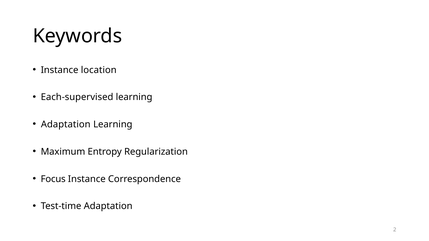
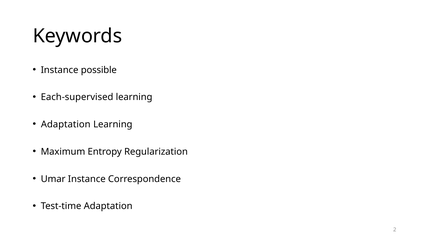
location: location -> possible
Focus: Focus -> Umar
